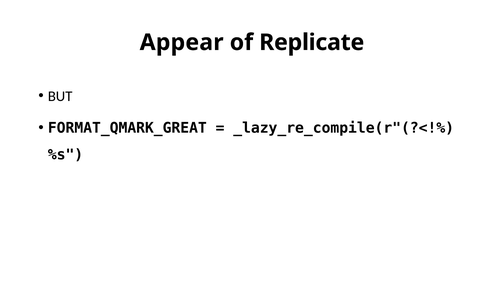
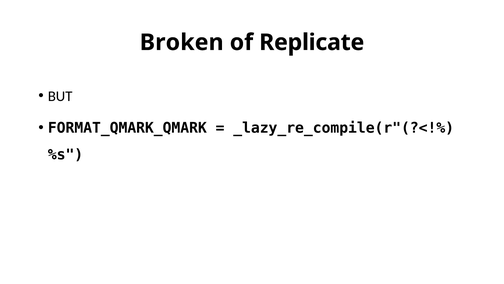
Appear: Appear -> Broken
FORMAT_QMARK_GREAT: FORMAT_QMARK_GREAT -> FORMAT_QMARK_QMARK
